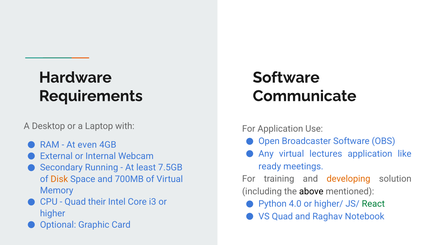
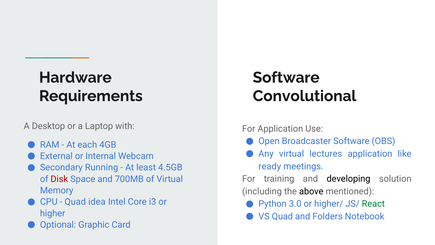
Communicate: Communicate -> Convolutional
even: even -> each
7.5GB: 7.5GB -> 4.5GB
developing colour: orange -> black
Disk colour: orange -> red
their: their -> idea
4.0: 4.0 -> 3.0
Raghav: Raghav -> Folders
